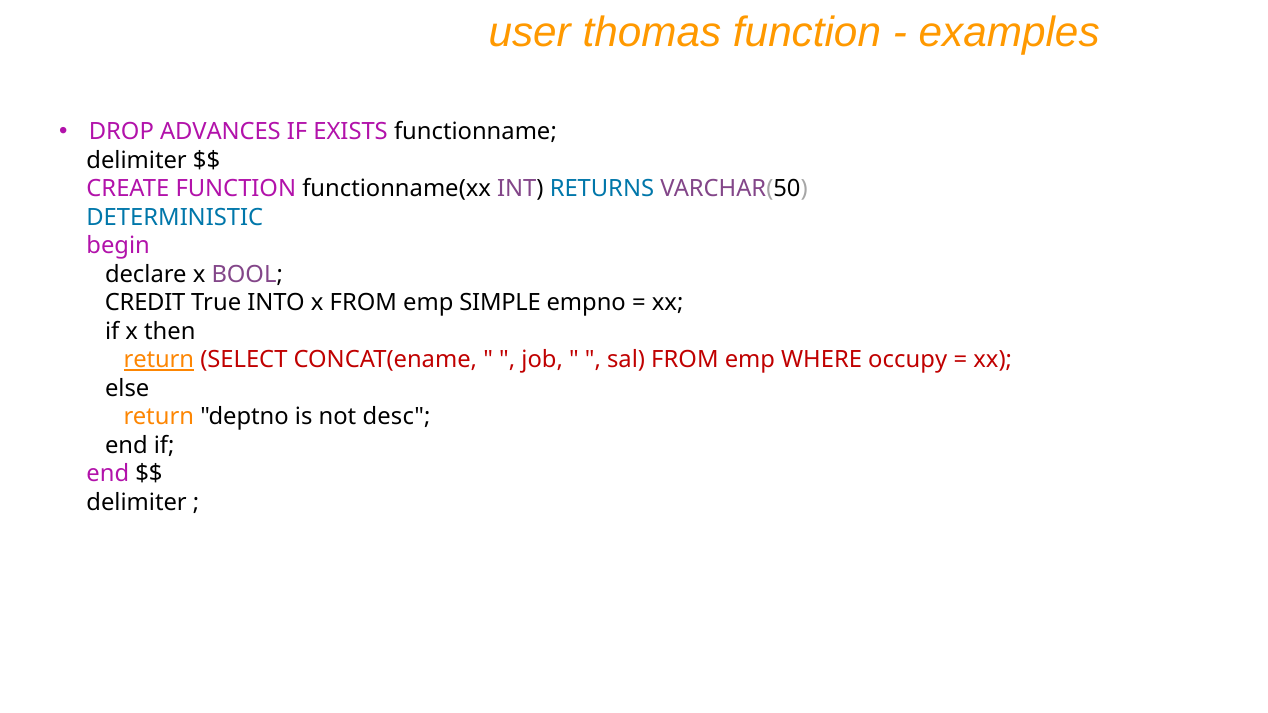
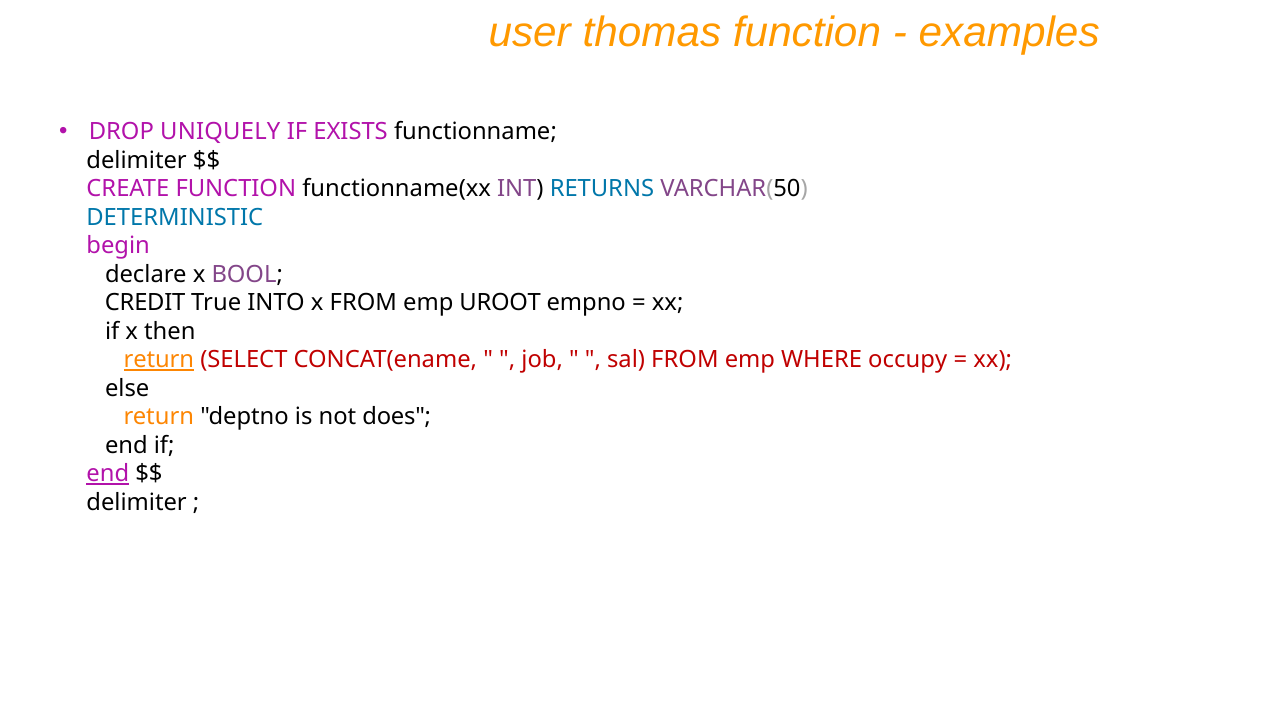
ADVANCES: ADVANCES -> UNIQUELY
SIMPLE: SIMPLE -> UROOT
desc: desc -> does
end at (108, 474) underline: none -> present
